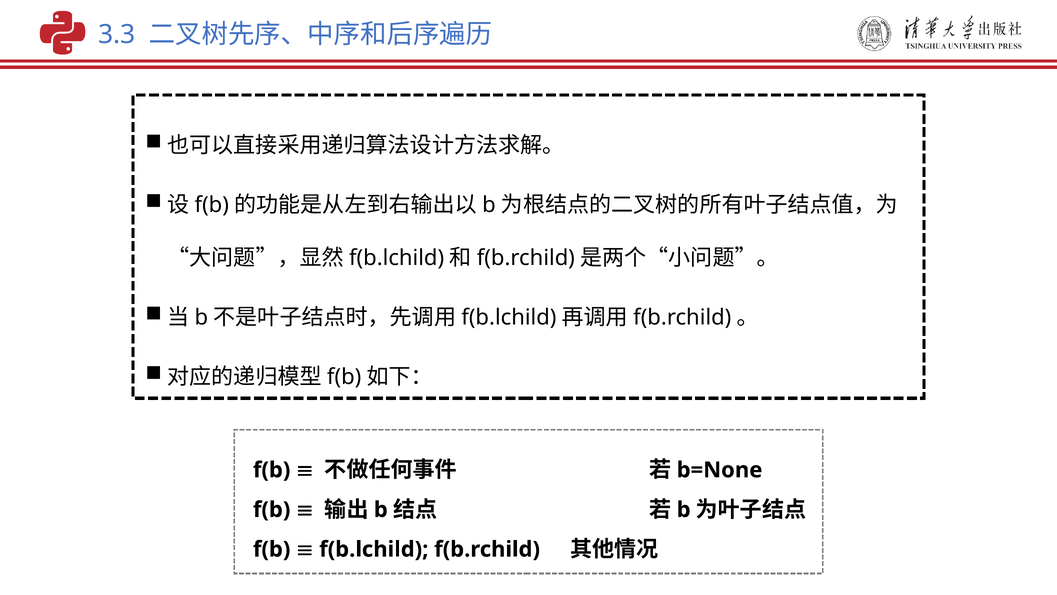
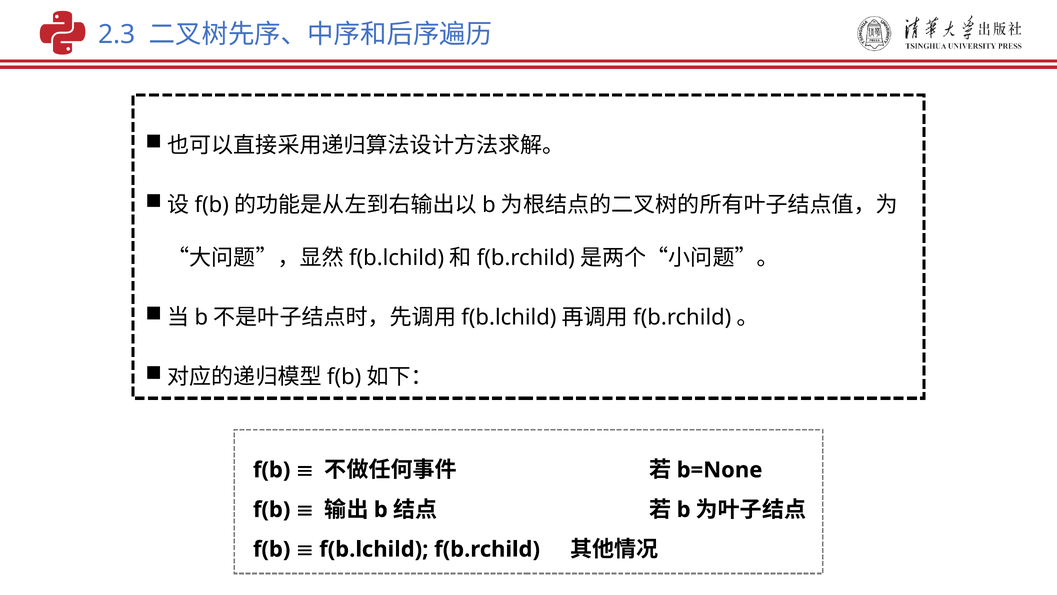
3.3: 3.3 -> 2.3
